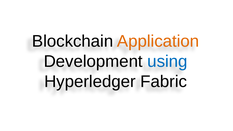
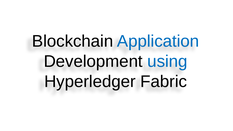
Application colour: orange -> blue
